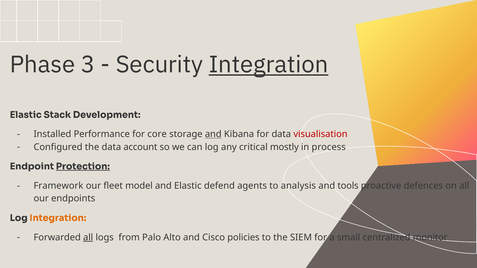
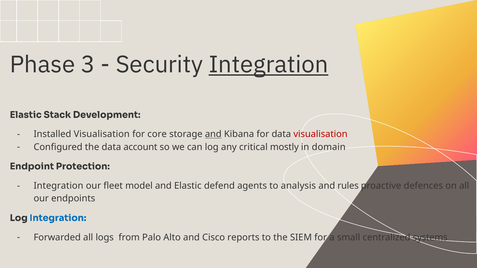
Installed Performance: Performance -> Visualisation
process: process -> domain
Protection underline: present -> none
Framework at (59, 186): Framework -> Integration
tools: tools -> rules
Integration at (58, 218) colour: orange -> blue
all at (88, 238) underline: present -> none
policies: policies -> reports
monitor: monitor -> systems
